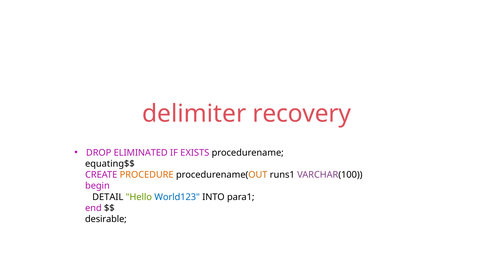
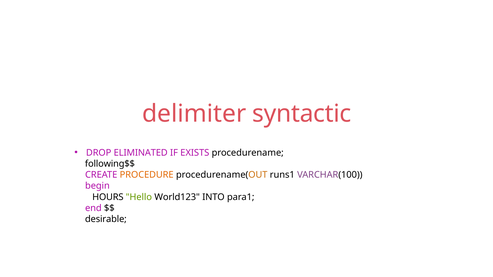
recovery: recovery -> syntactic
equating$$: equating$$ -> following$$
DETAIL: DETAIL -> HOURS
World123 colour: blue -> black
